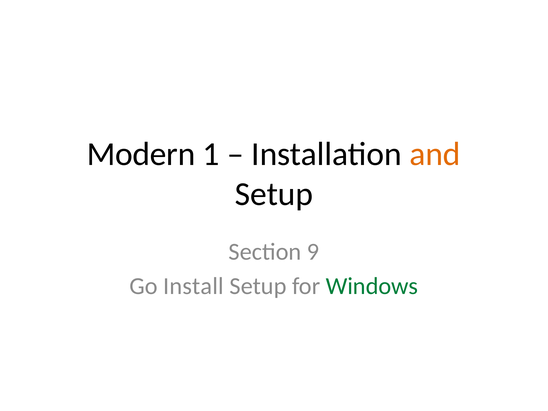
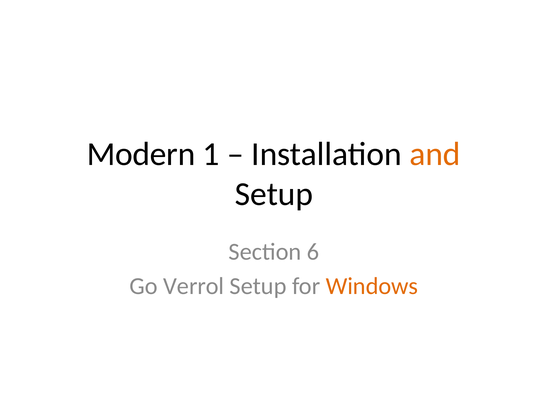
9: 9 -> 6
Install: Install -> Verrol
Windows colour: green -> orange
